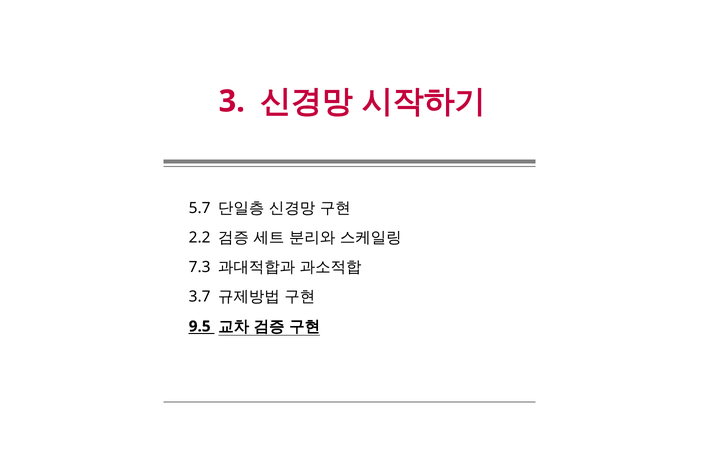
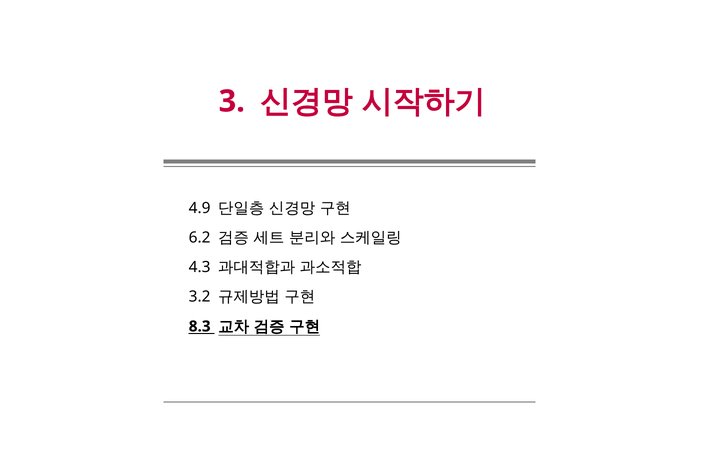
5.7: 5.7 -> 4.9
2.2: 2.2 -> 6.2
7.3: 7.3 -> 4.3
3.7: 3.7 -> 3.2
9.5: 9.5 -> 8.3
